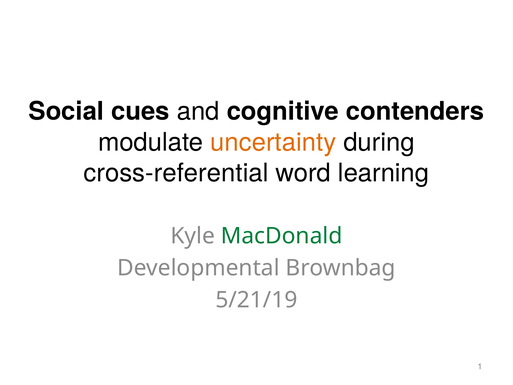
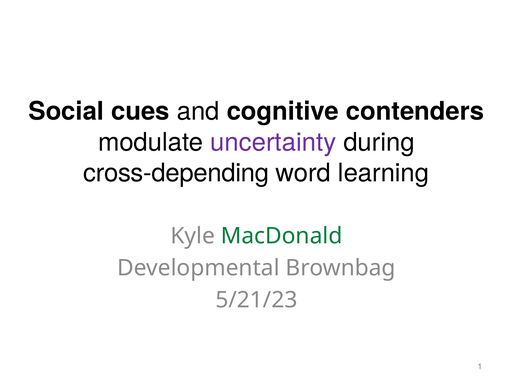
uncertainty colour: orange -> purple
cross-referential: cross-referential -> cross-depending
5/21/19: 5/21/19 -> 5/21/23
